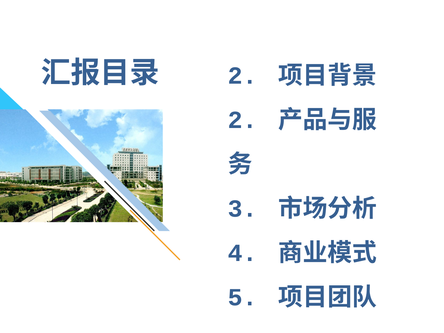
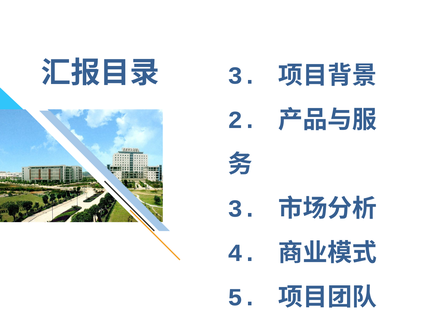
2 at (243, 76): 2 -> 3
